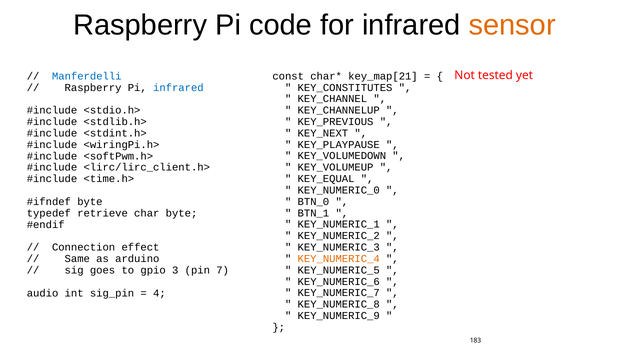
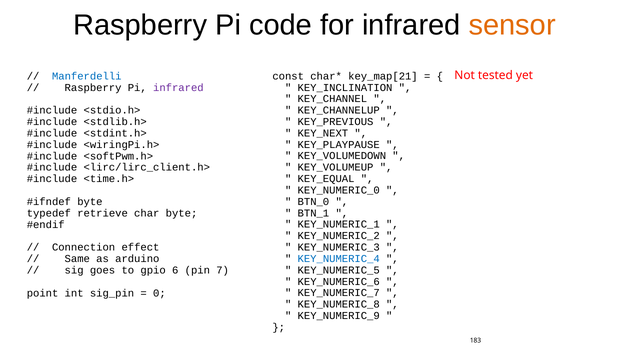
KEY_CONSTITUTES: KEY_CONSTITUTES -> KEY_INCLINATION
infrared at (178, 88) colour: blue -> purple
KEY_NUMERIC_4 colour: orange -> blue
3: 3 -> 6
audio: audio -> point
4: 4 -> 0
